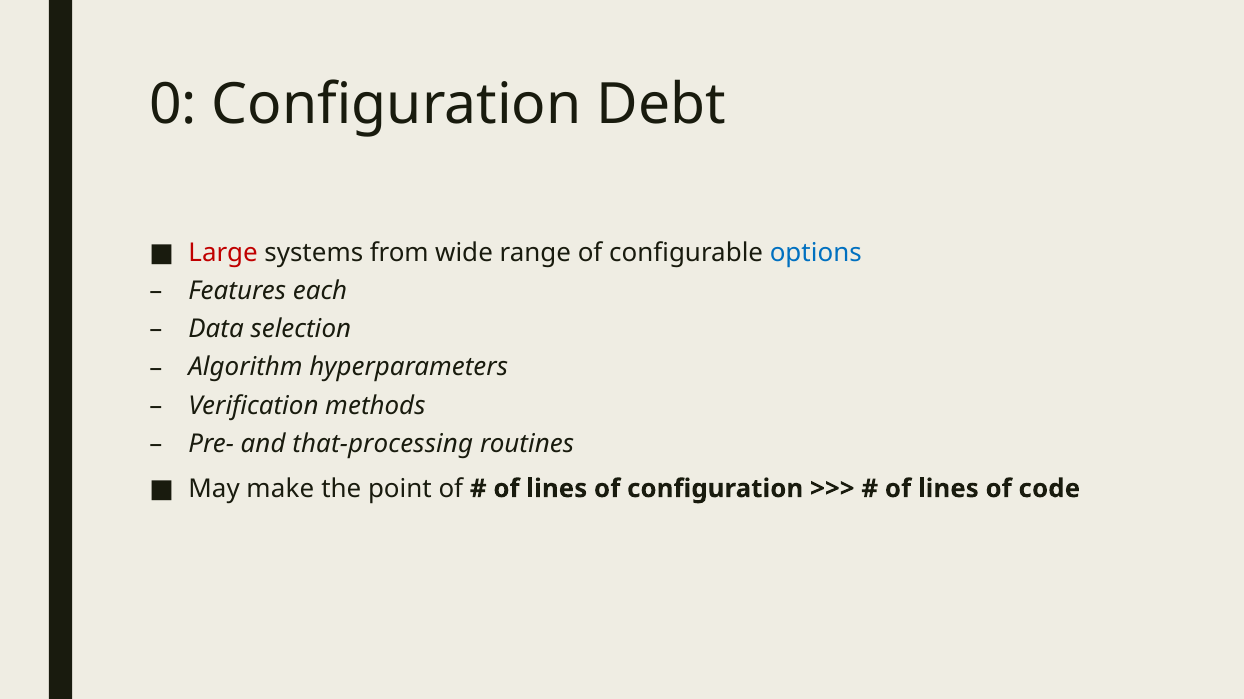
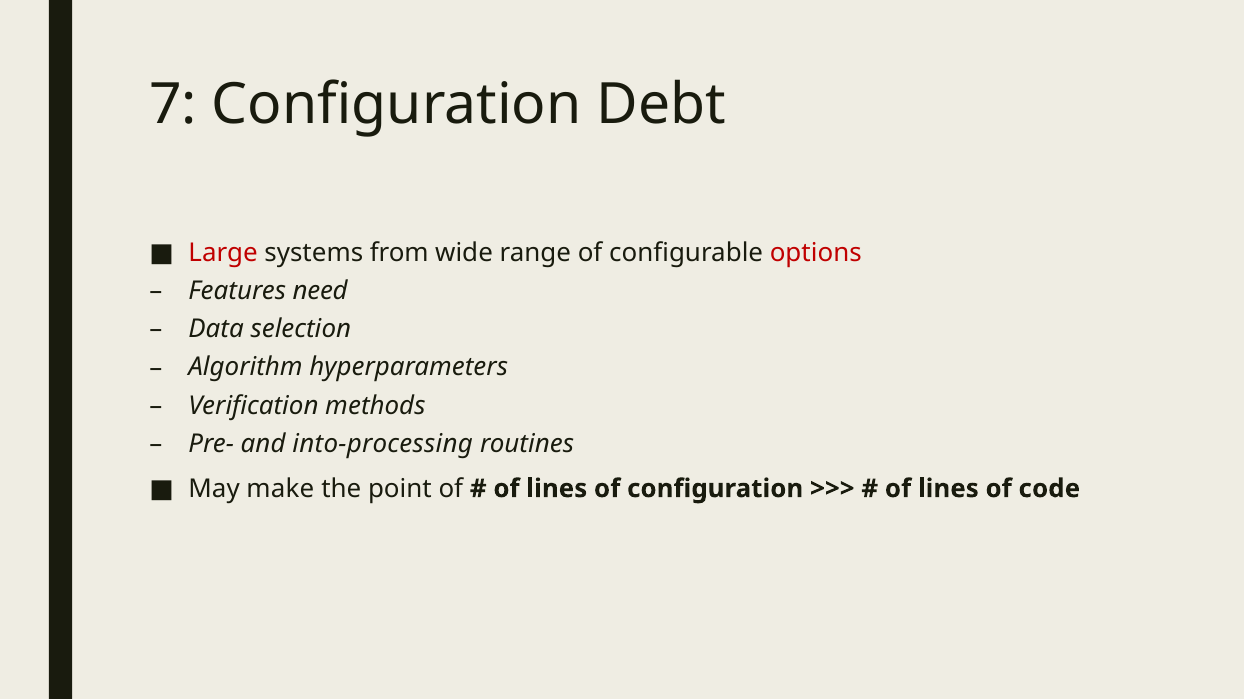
0: 0 -> 7
options colour: blue -> red
each: each -> need
that-processing: that-processing -> into-processing
